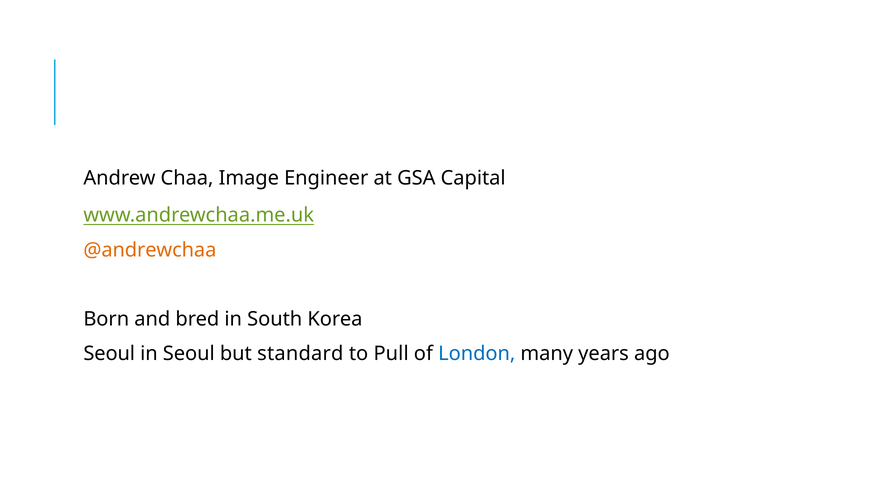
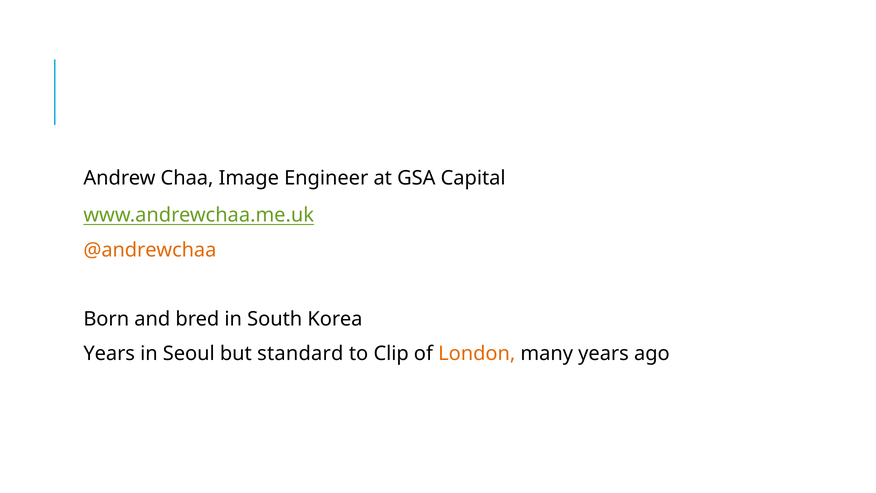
Seoul at (109, 353): Seoul -> Years
Pull: Pull -> Clip
London colour: blue -> orange
